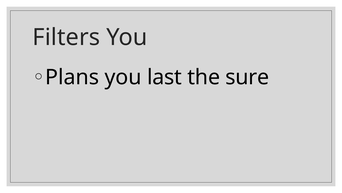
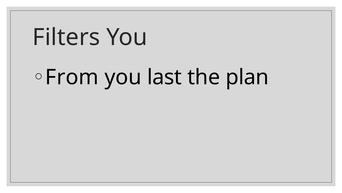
Plans: Plans -> From
sure: sure -> plan
